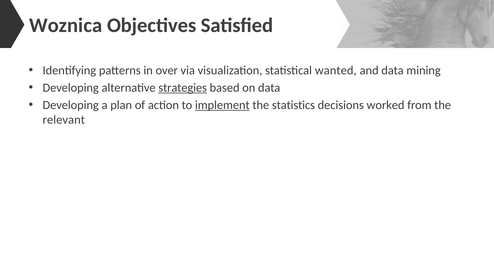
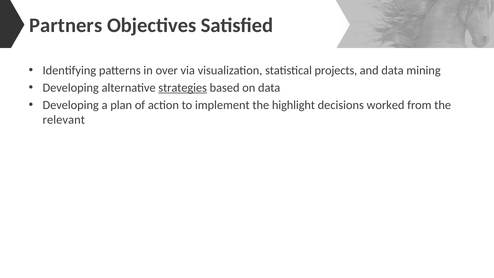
Woznica: Woznica -> Partners
wanted: wanted -> projects
implement underline: present -> none
statistics: statistics -> highlight
